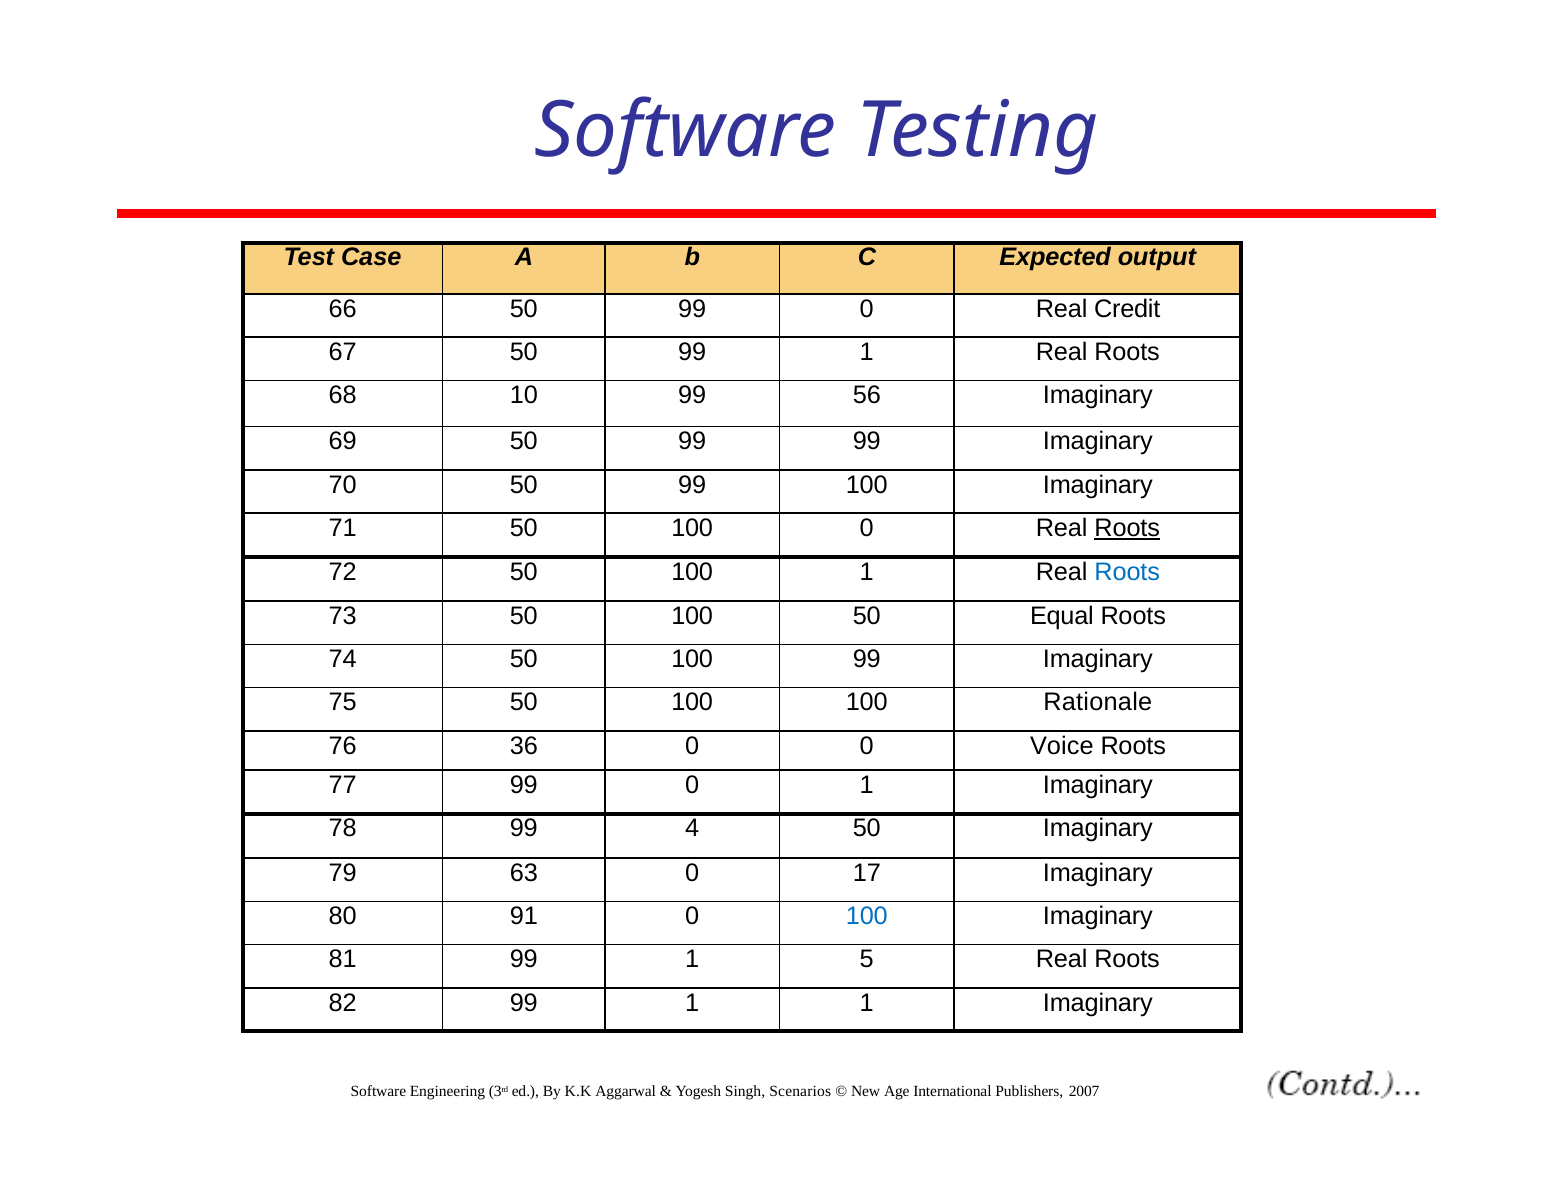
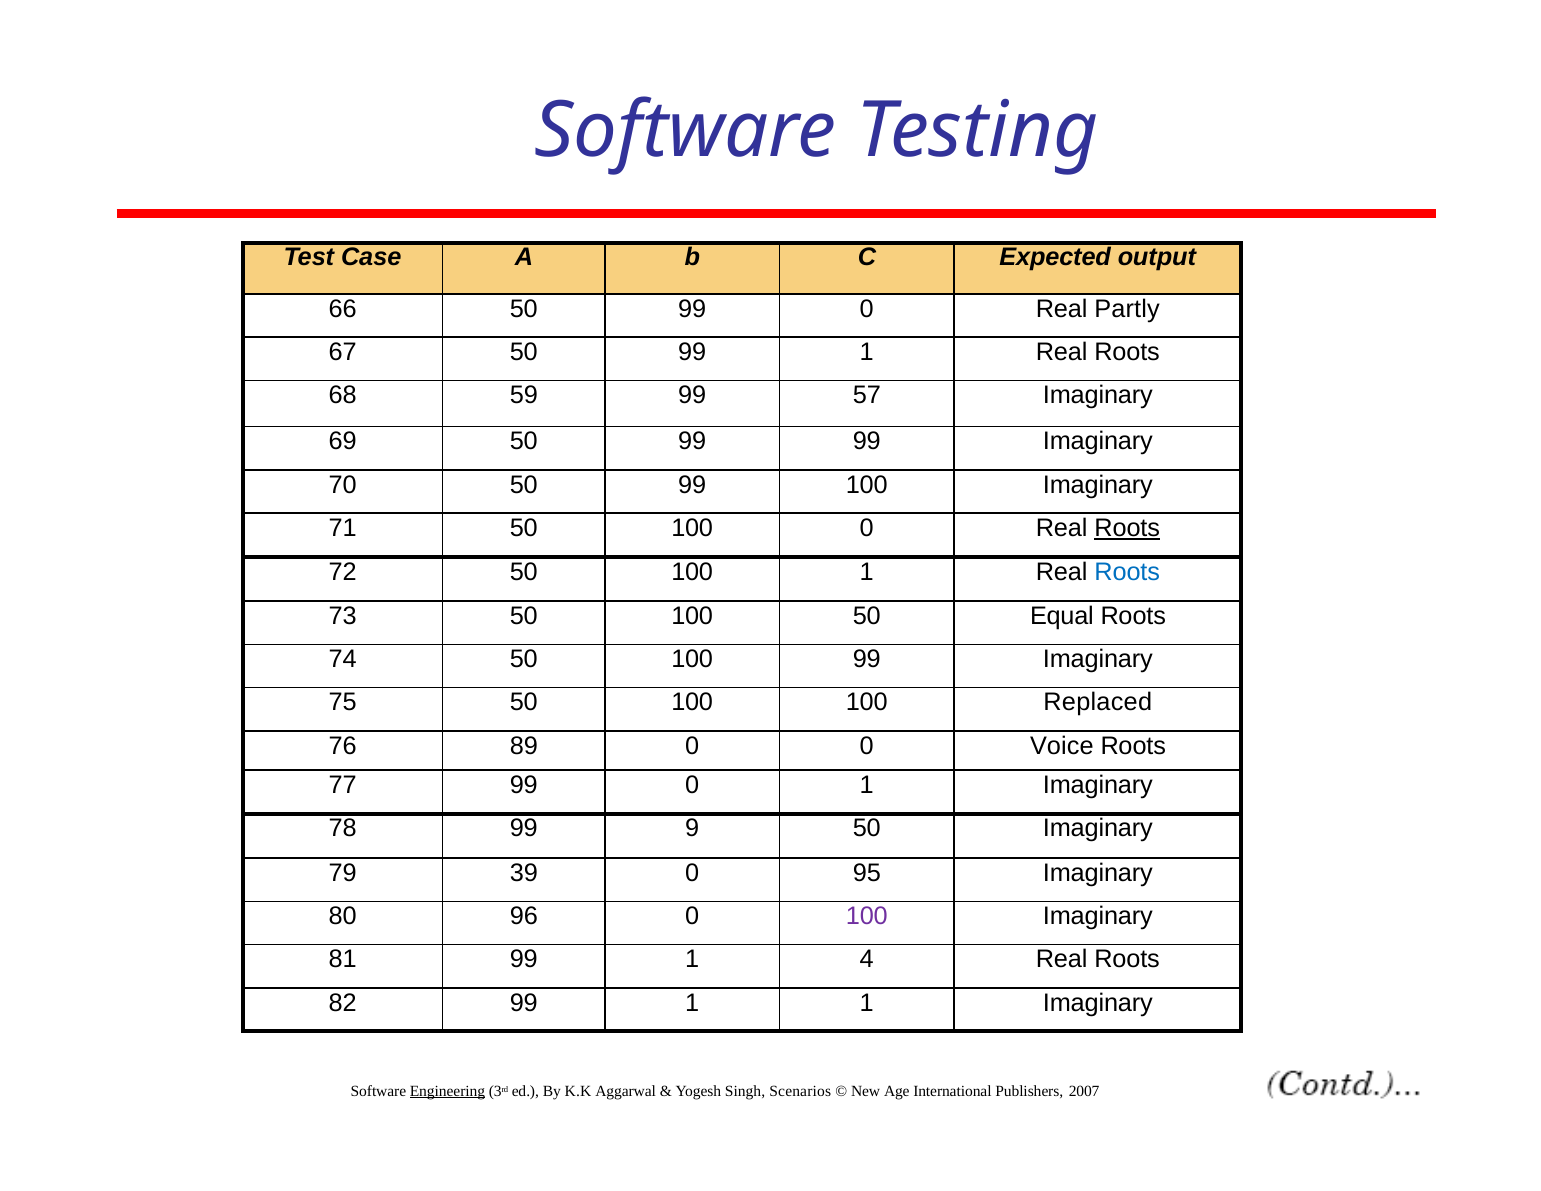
Credit: Credit -> Partly
10: 10 -> 59
56: 56 -> 57
Rationale: Rationale -> Replaced
36: 36 -> 89
4: 4 -> 9
63: 63 -> 39
17: 17 -> 95
91: 91 -> 96
100 at (867, 916) colour: blue -> purple
5: 5 -> 4
Engineering underline: none -> present
